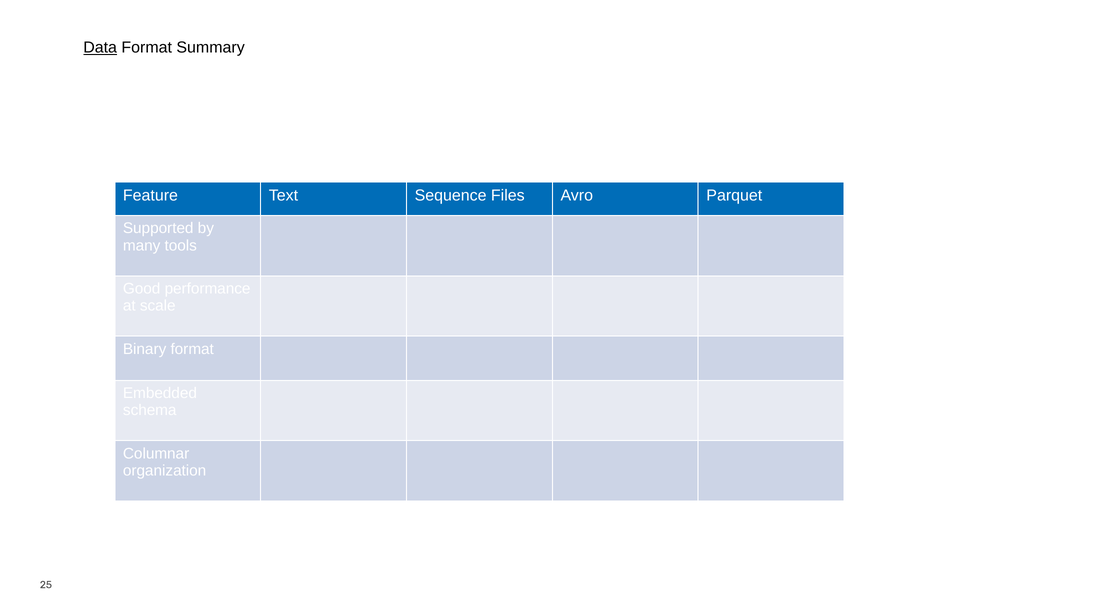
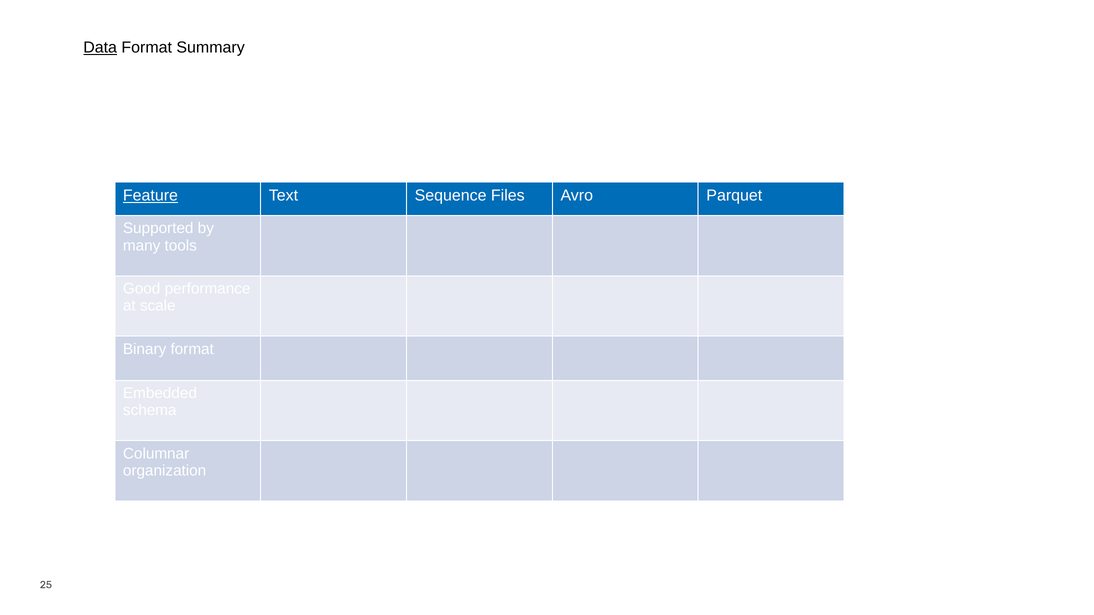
Feature underline: none -> present
